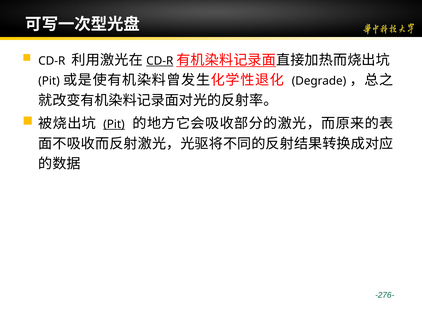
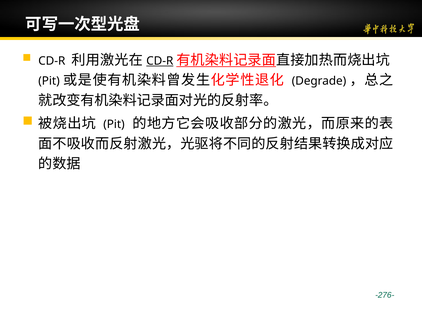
Pit at (114, 125) underline: present -> none
